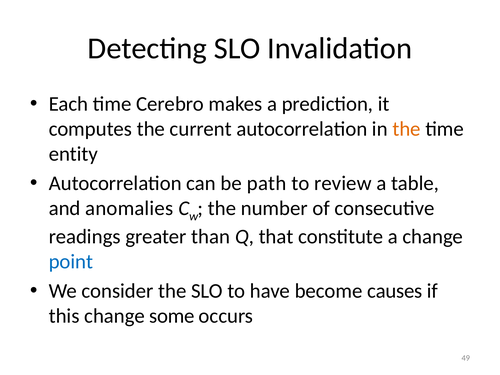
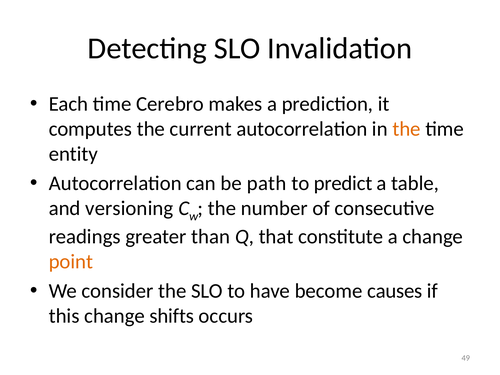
review: review -> predict
anomalies: anomalies -> versioning
point colour: blue -> orange
some: some -> shifts
